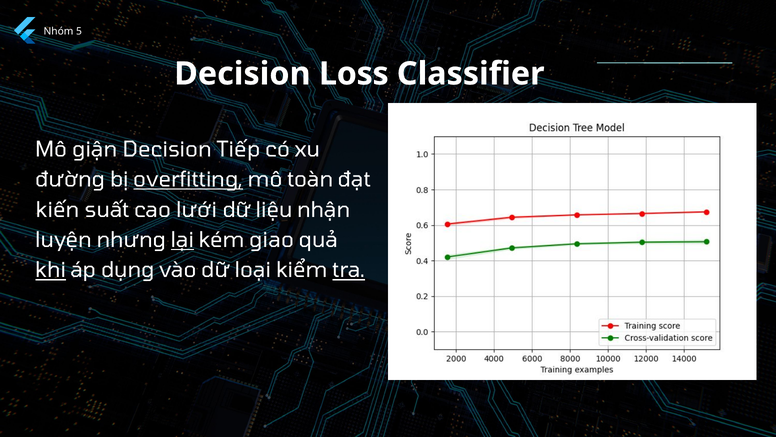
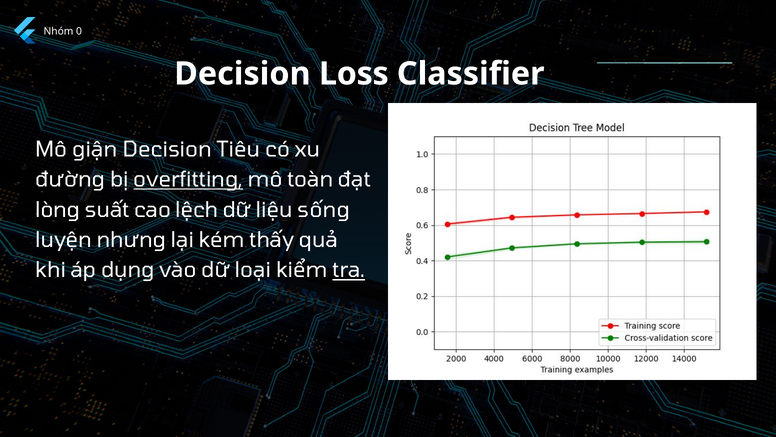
5: 5 -> 0
Tiếp: Tiếp -> Tiêu
kiến: kiến -> lòng
lưới: lưới -> lệch
nhận: nhận -> sống
lại underline: present -> none
giao: giao -> thấy
khi underline: present -> none
